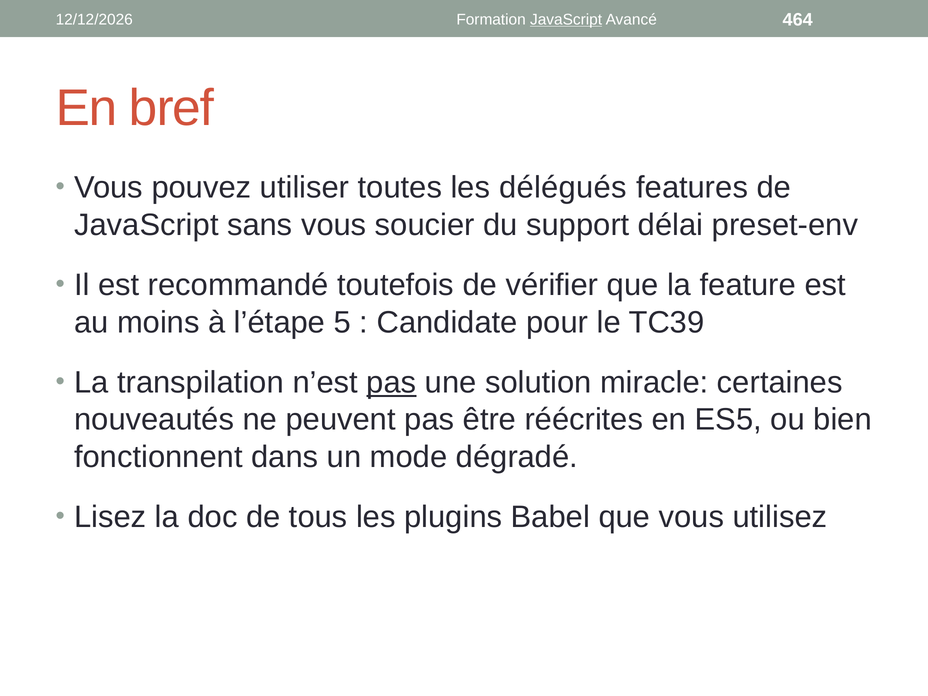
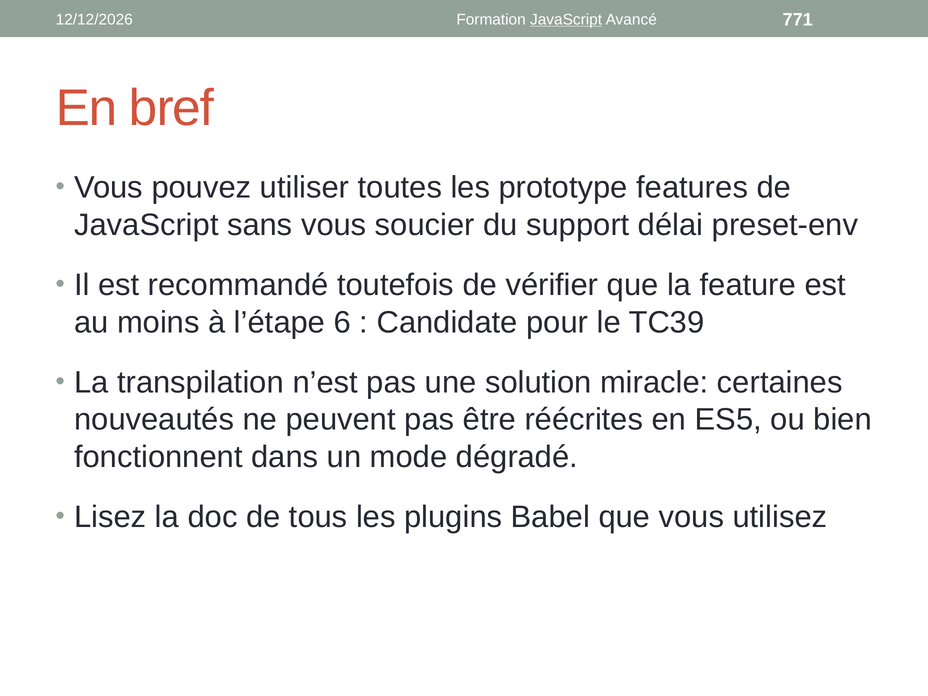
464: 464 -> 771
délégués: délégués -> prototype
5: 5 -> 6
pas at (391, 383) underline: present -> none
